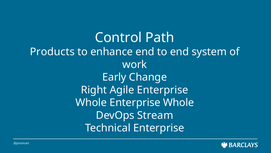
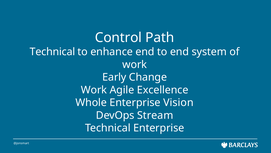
Products at (52, 52): Products -> Technical
Right at (94, 90): Right -> Work
Agile Enterprise: Enterprise -> Excellence
Whole Enterprise Whole: Whole -> Vision
